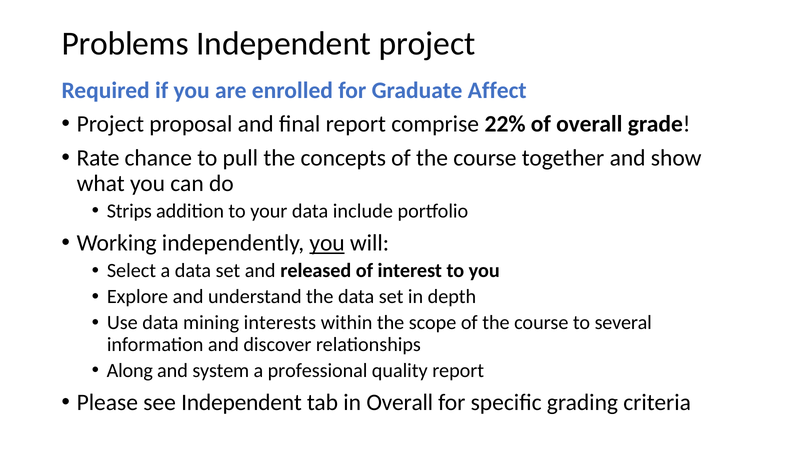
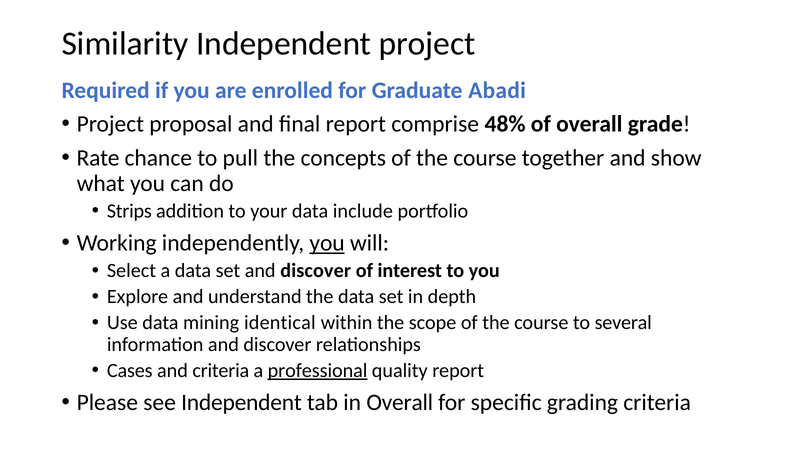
Problems: Problems -> Similarity
Affect: Affect -> Abadi
22%: 22% -> 48%
set and released: released -> discover
interests: interests -> identical
Along: Along -> Cases
and system: system -> criteria
professional underline: none -> present
